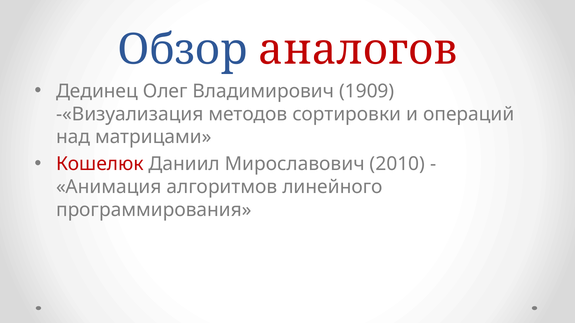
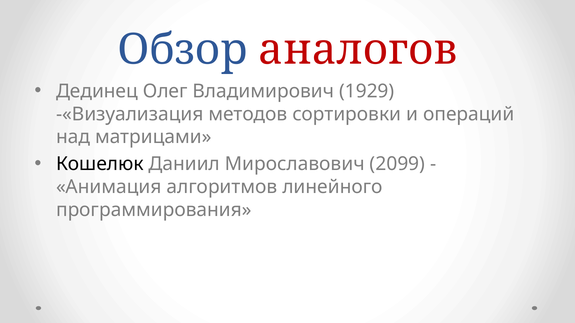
1909: 1909 -> 1929
Кошелюк colour: red -> black
2010: 2010 -> 2099
